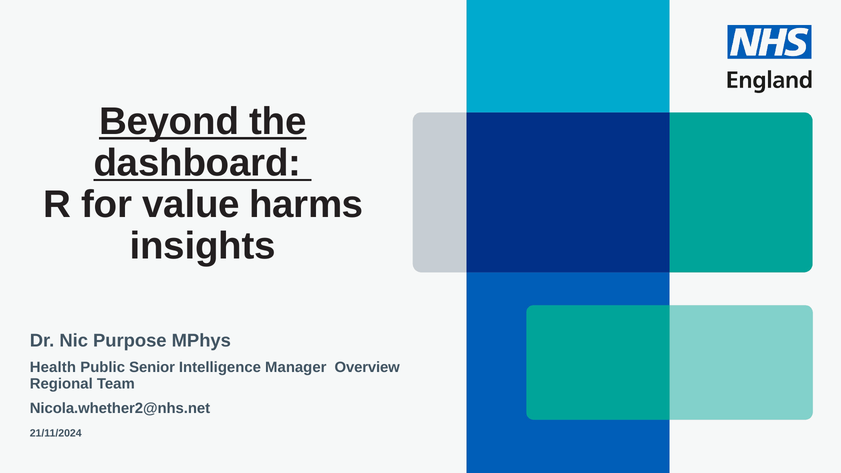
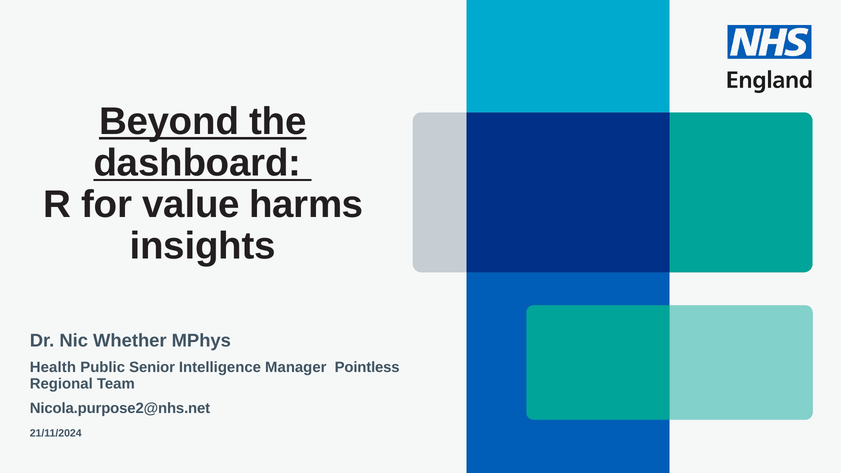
Purpose: Purpose -> Whether
Overview: Overview -> Pointless
Nicola.whether2@nhs.net: Nicola.whether2@nhs.net -> Nicola.purpose2@nhs.net
